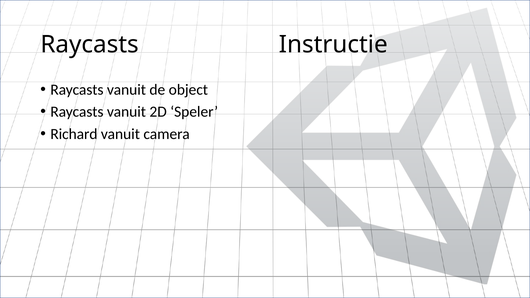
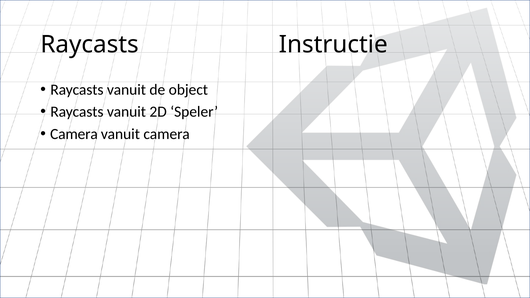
Richard at (74, 134): Richard -> Camera
